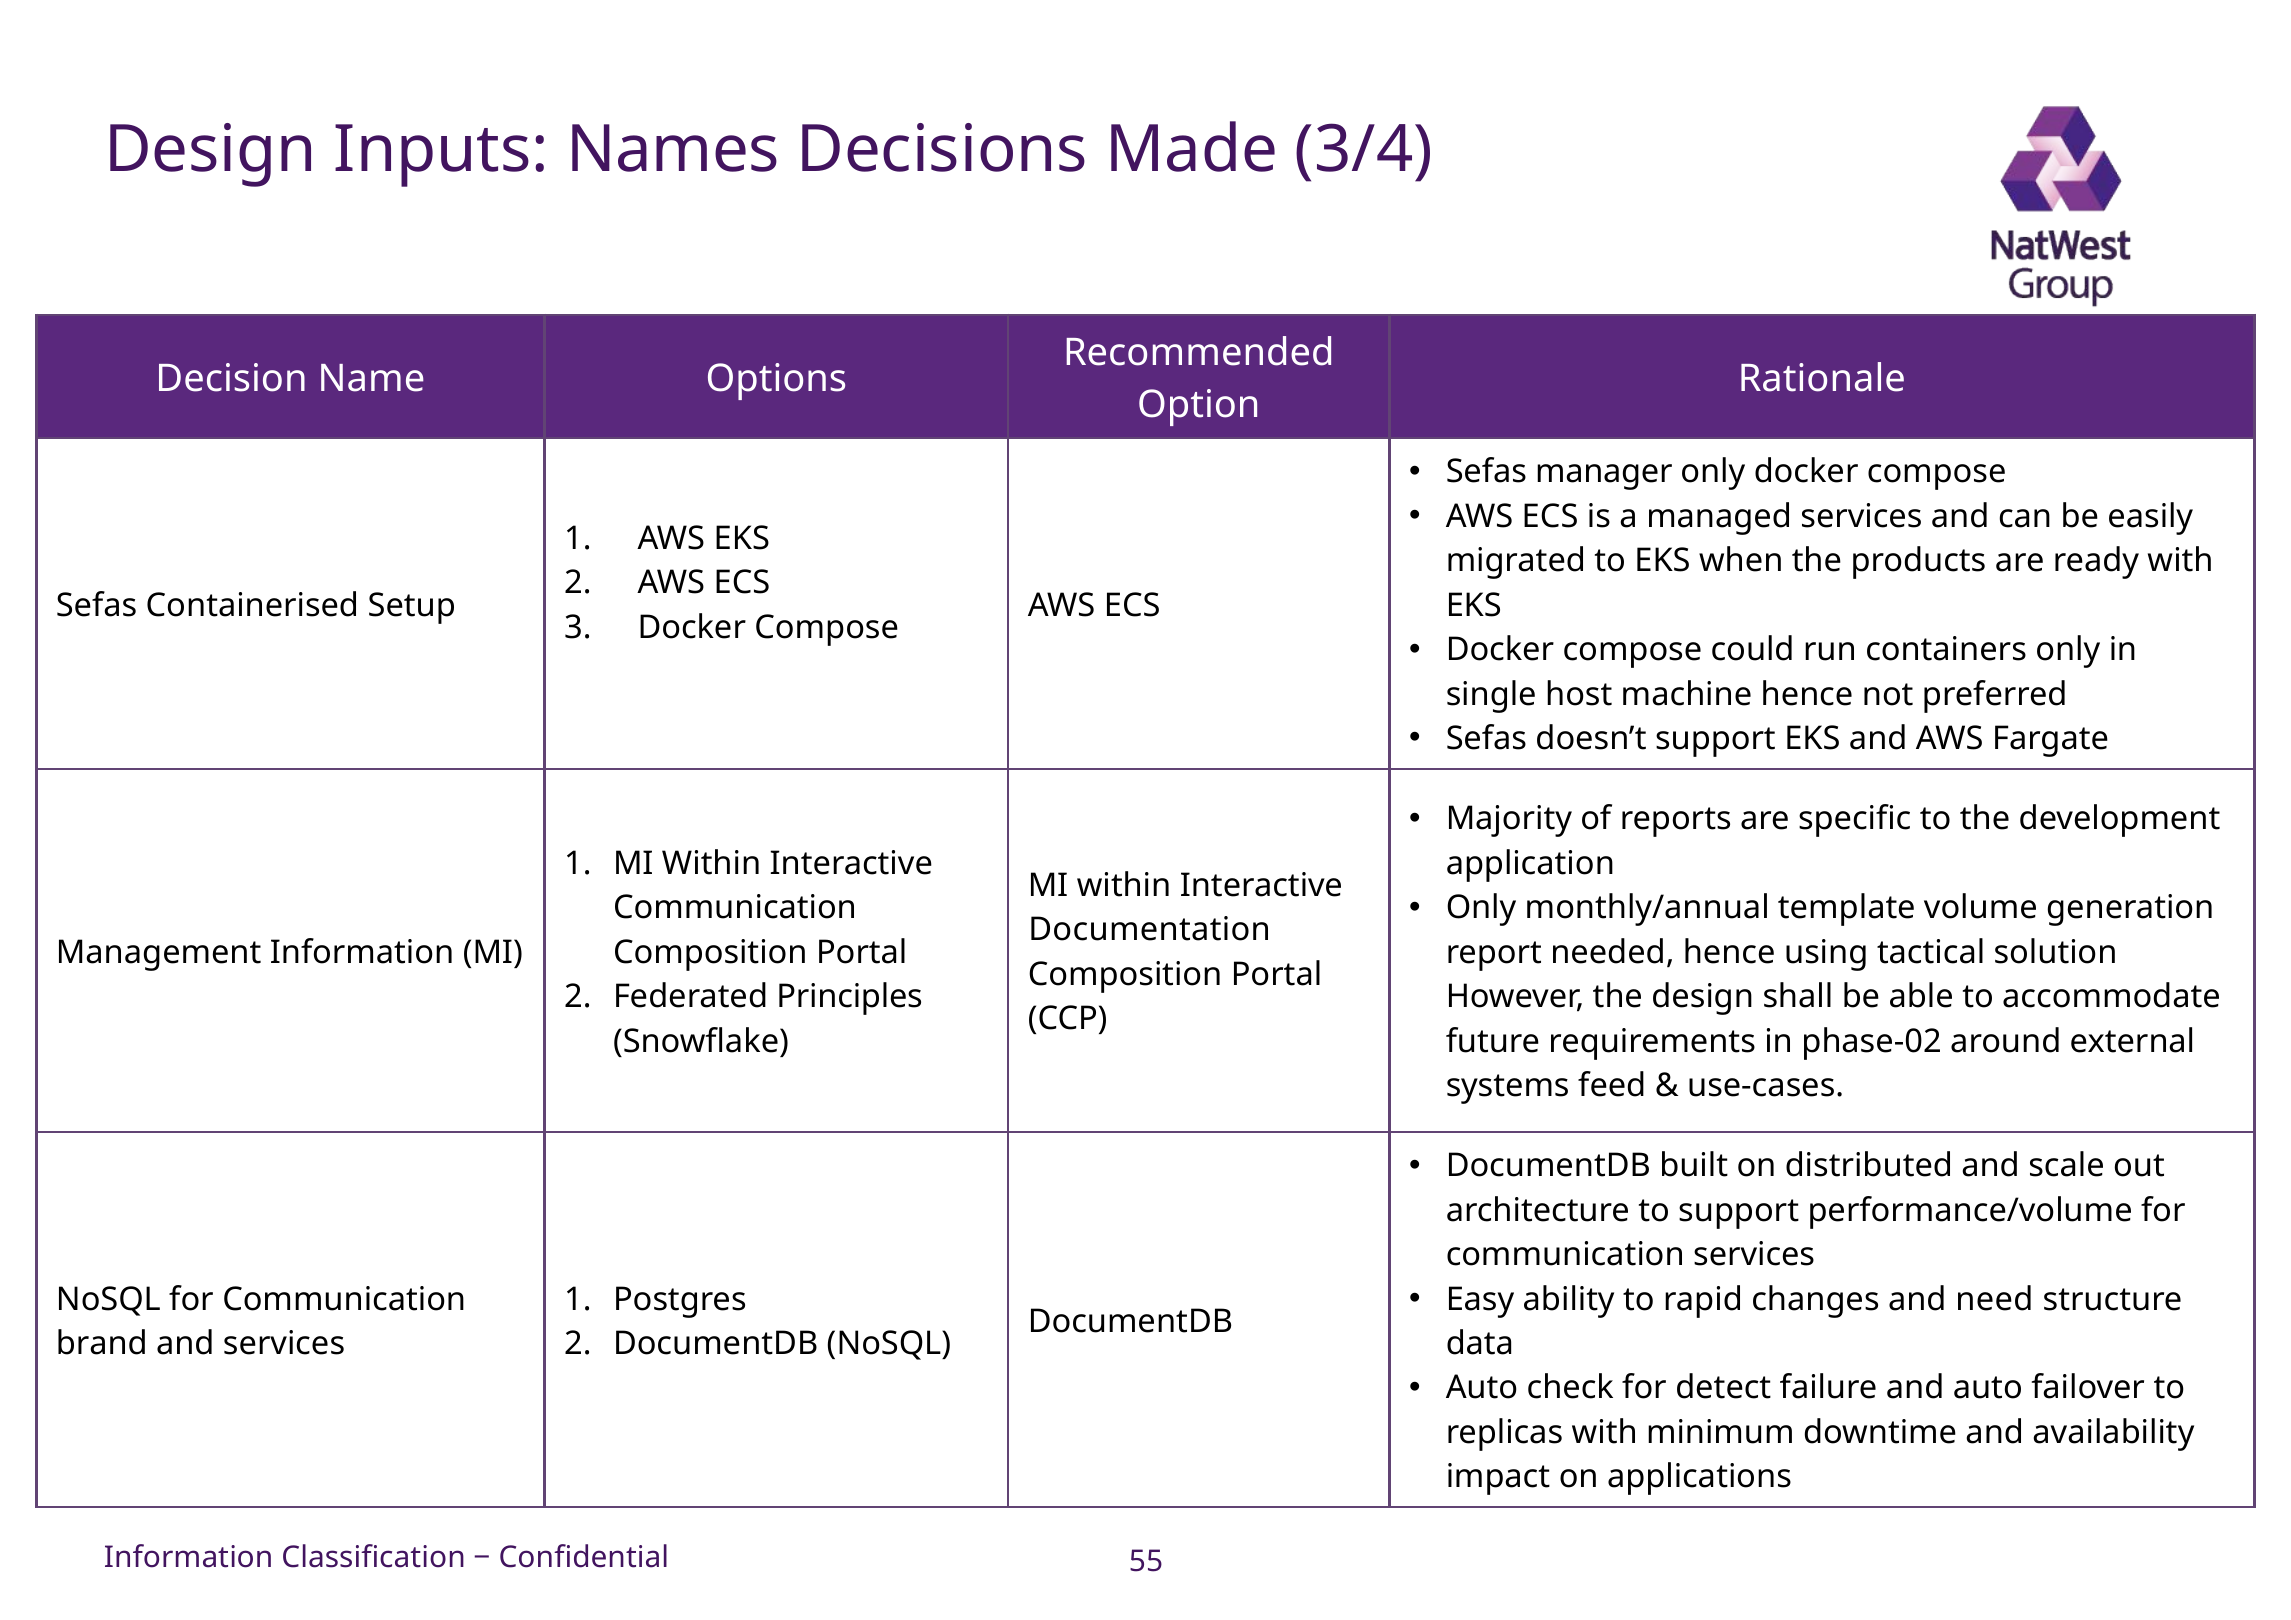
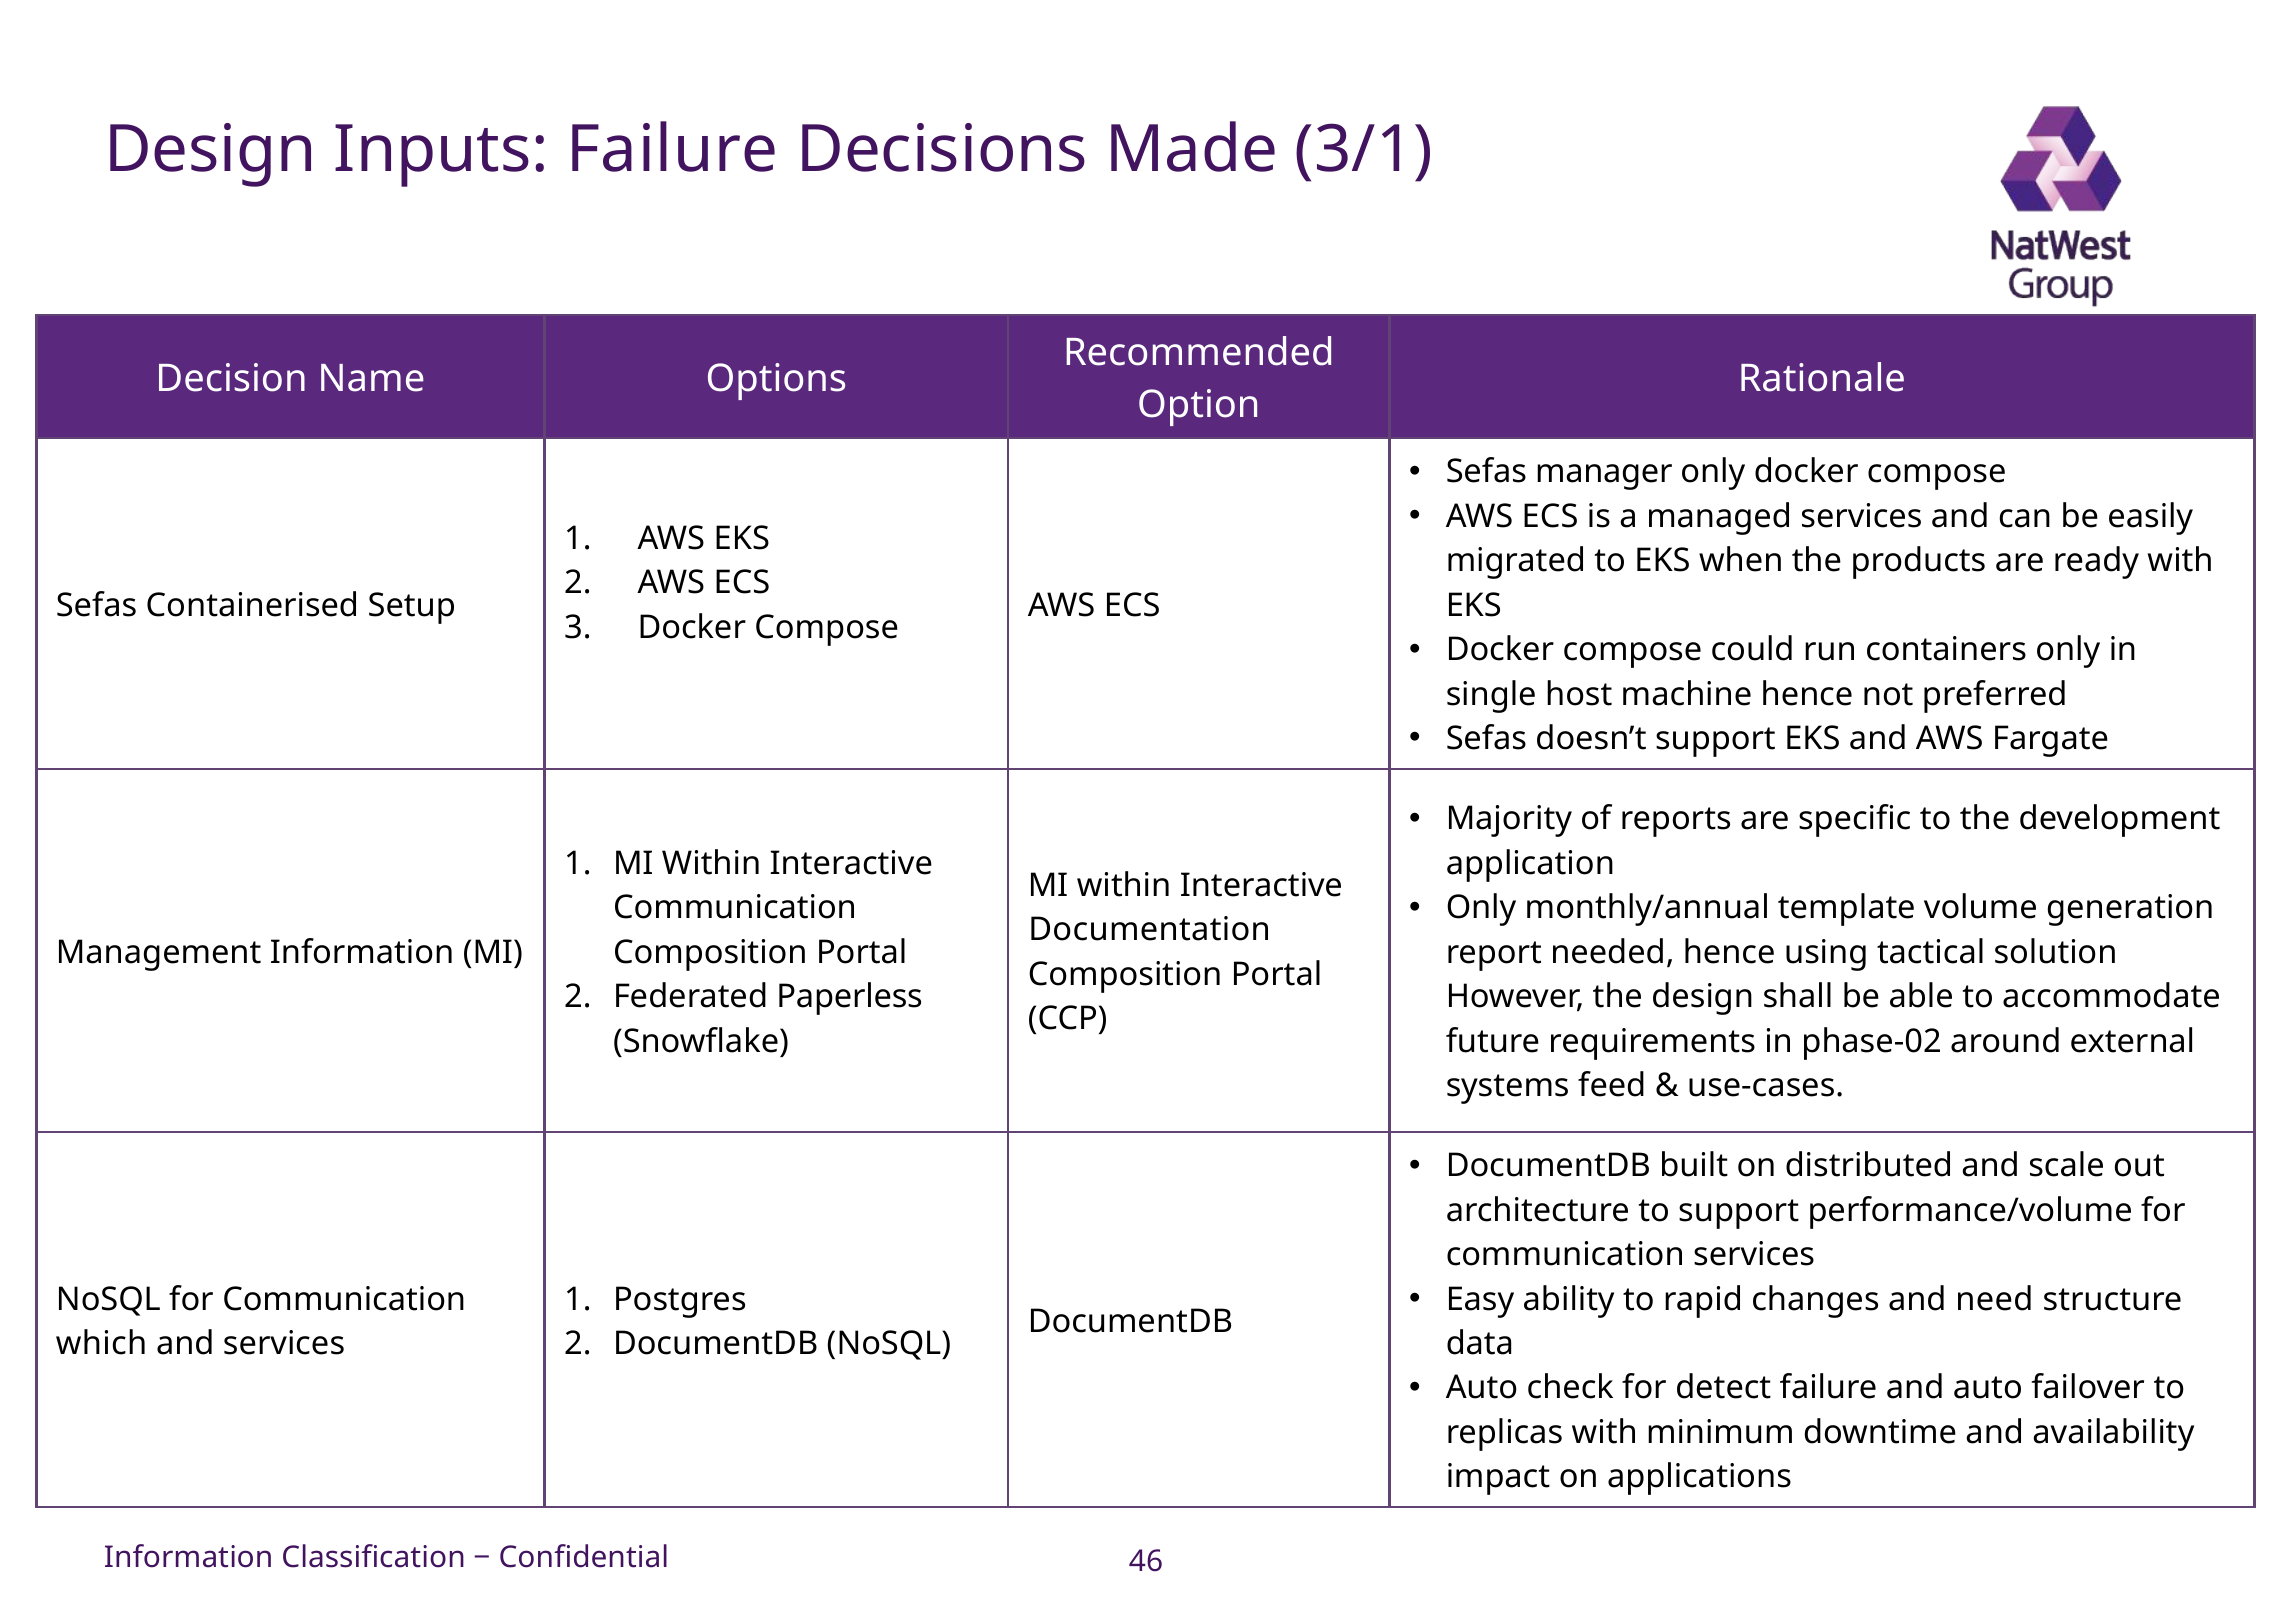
Inputs Names: Names -> Failure
3/4: 3/4 -> 3/1
Principles: Principles -> Paperless
brand: brand -> which
55: 55 -> 46
